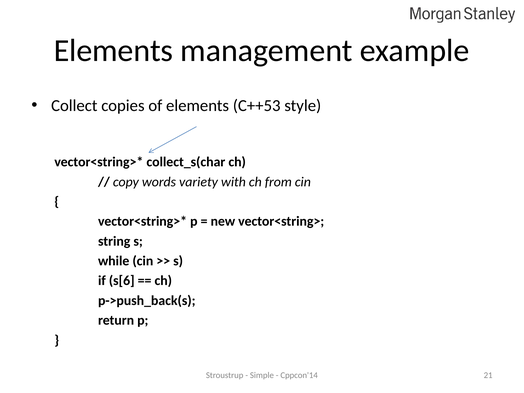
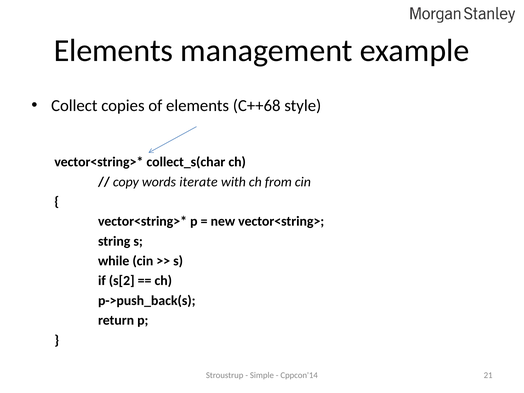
C++53: C++53 -> C++68
variety: variety -> iterate
s[6: s[6 -> s[2
